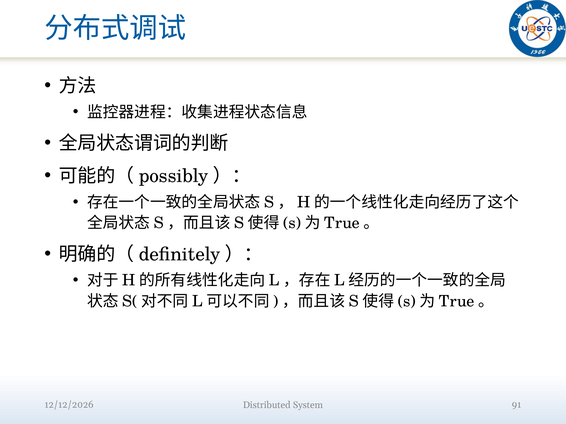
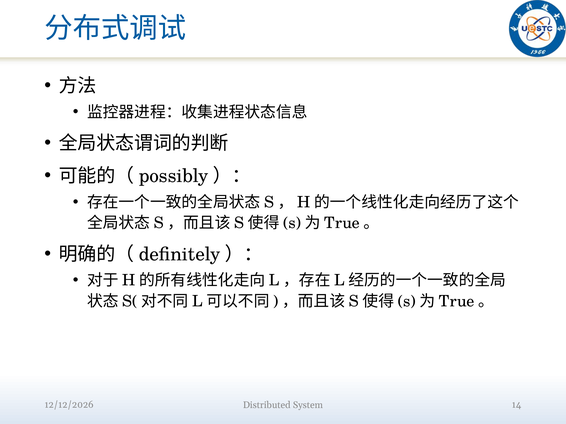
91: 91 -> 14
